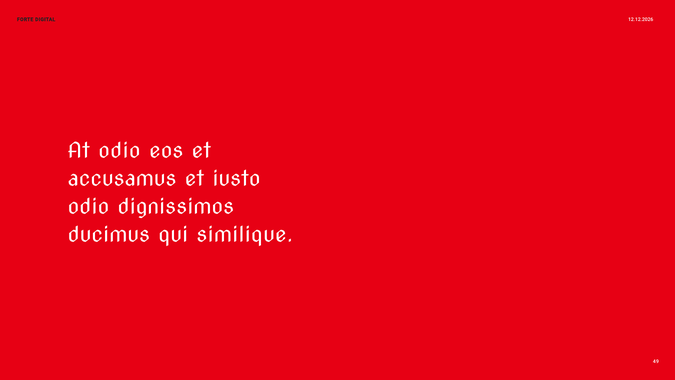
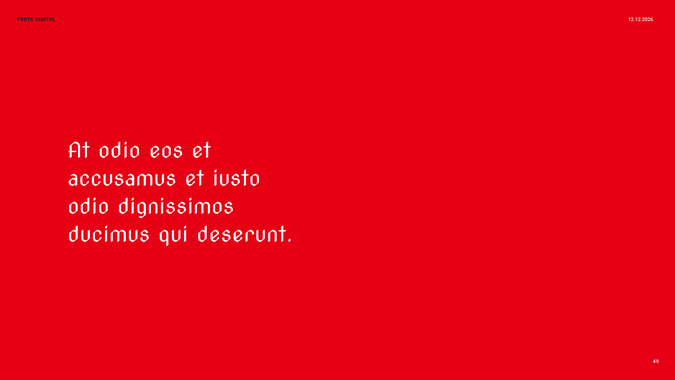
similique: similique -> deserunt
